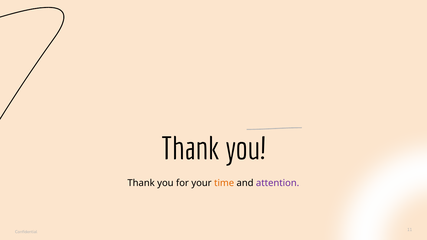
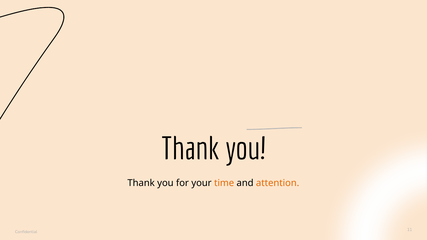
attention colour: purple -> orange
